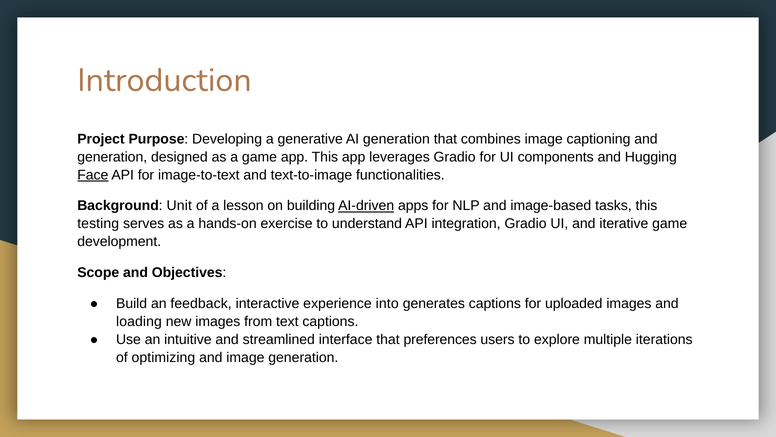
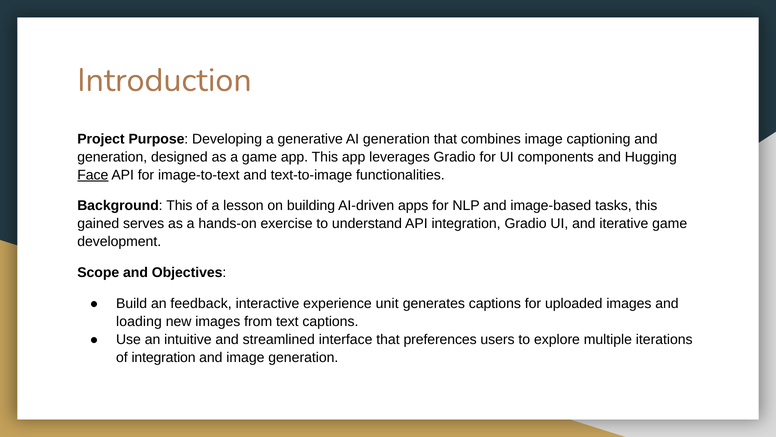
Background Unit: Unit -> This
AI-driven underline: present -> none
testing: testing -> gained
into: into -> unit
of optimizing: optimizing -> integration
